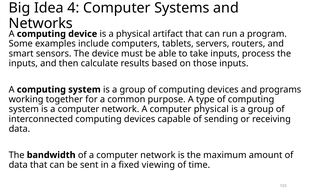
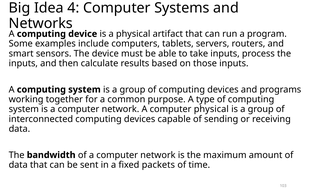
viewing: viewing -> packets
